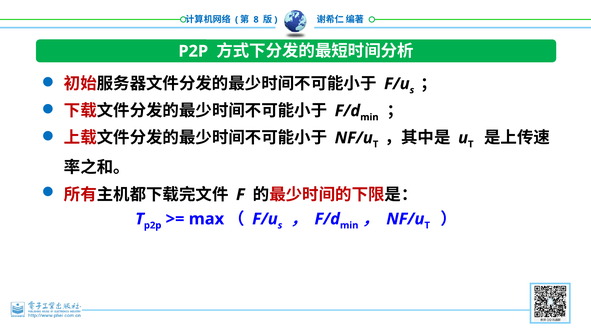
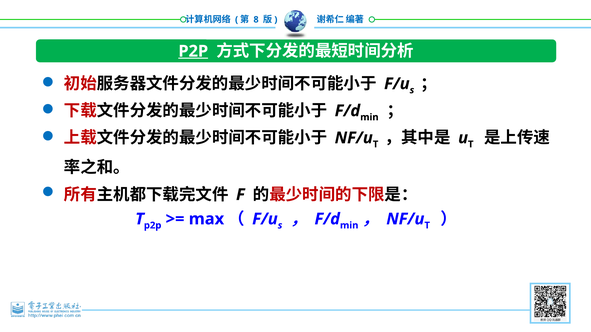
P2P at (193, 51) underline: none -> present
